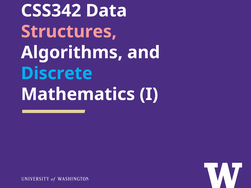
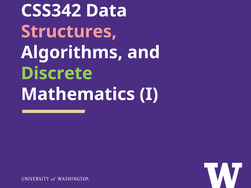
Discrete colour: light blue -> light green
